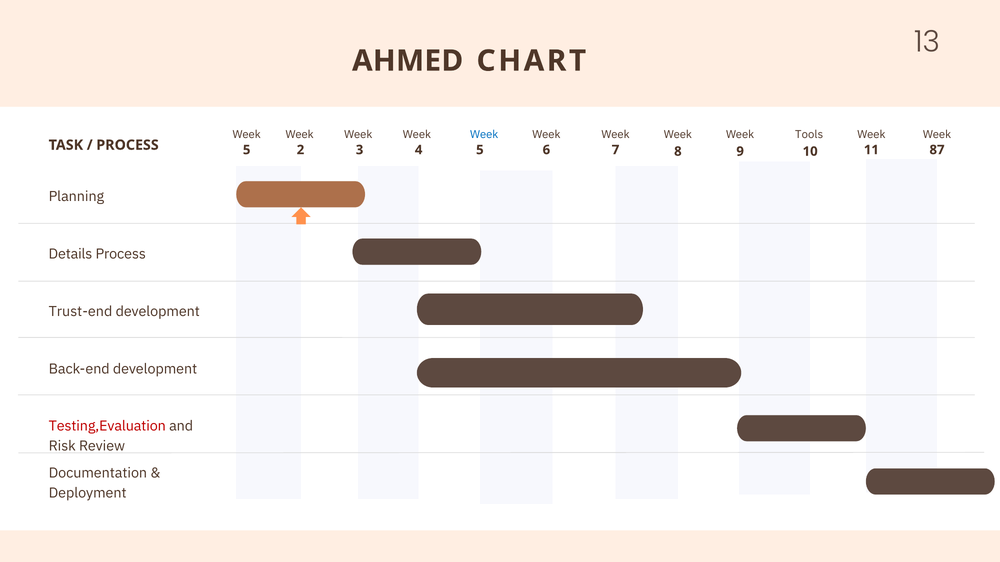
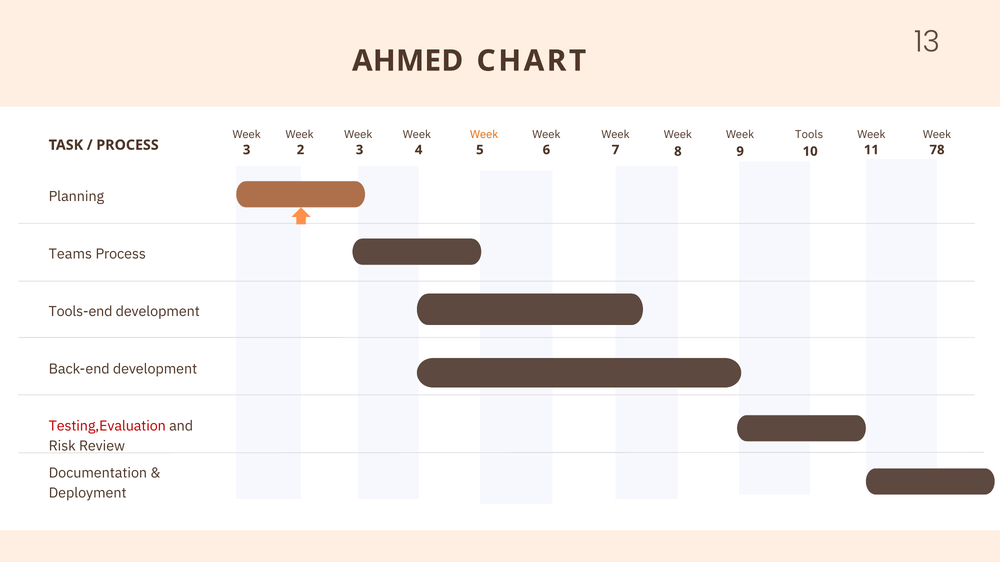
Week at (484, 135) colour: blue -> orange
PROCESS 5: 5 -> 3
87: 87 -> 78
Details: Details -> Teams
Trust-end: Trust-end -> Tools-end
